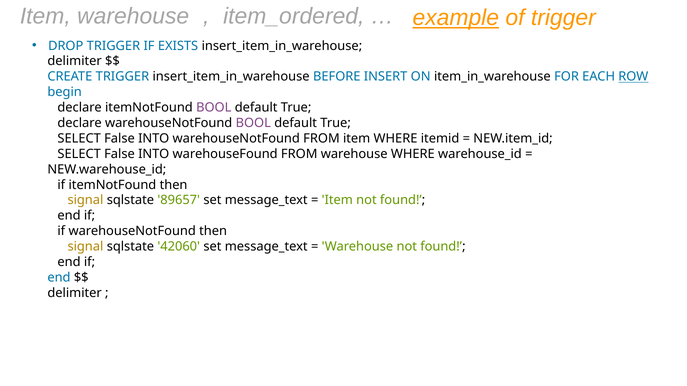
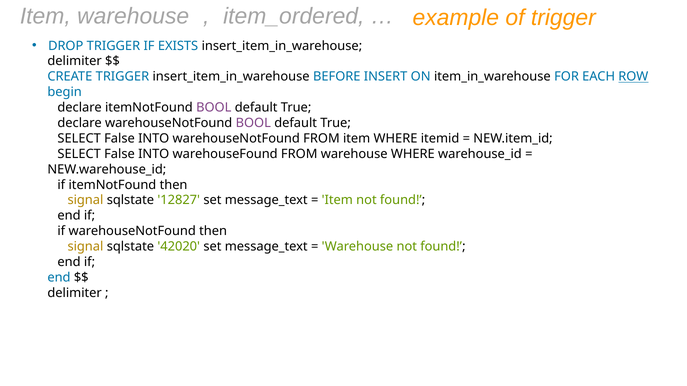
example underline: present -> none
89657: 89657 -> 12827
42060: 42060 -> 42020
